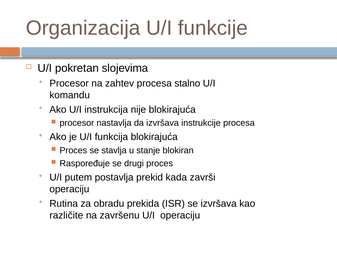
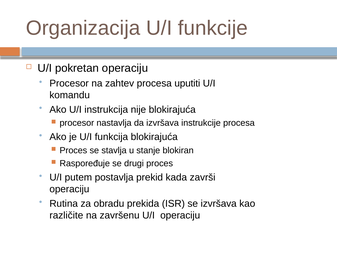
pokretan slojevima: slojevima -> operaciju
stalno: stalno -> uputiti
